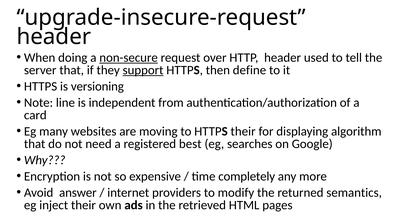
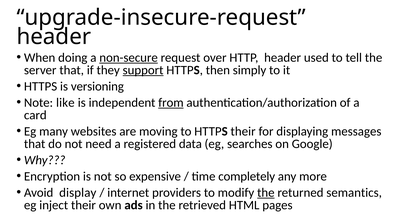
define: define -> simply
line: line -> like
from underline: none -> present
algorithm: algorithm -> messages
best: best -> data
answer: answer -> display
the at (266, 192) underline: none -> present
